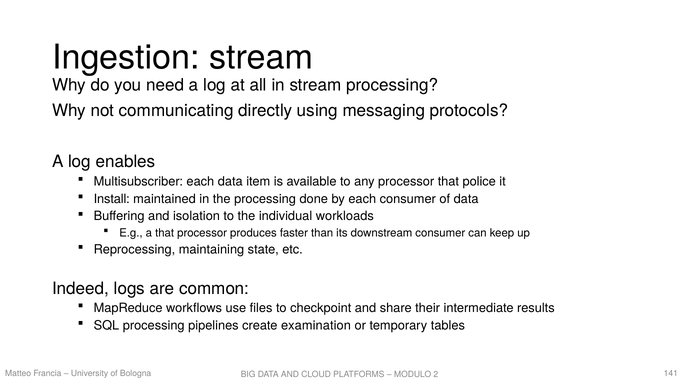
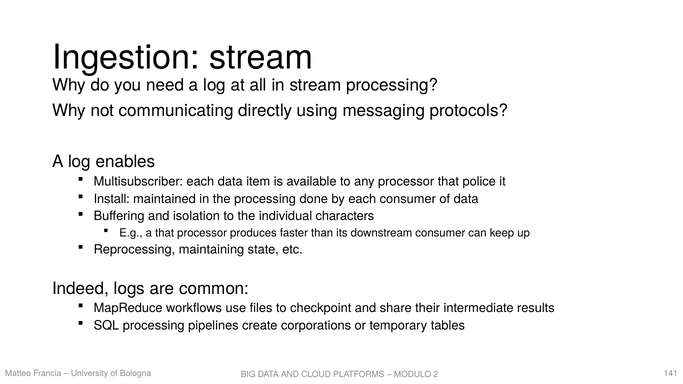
workloads: workloads -> characters
examination: examination -> corporations
